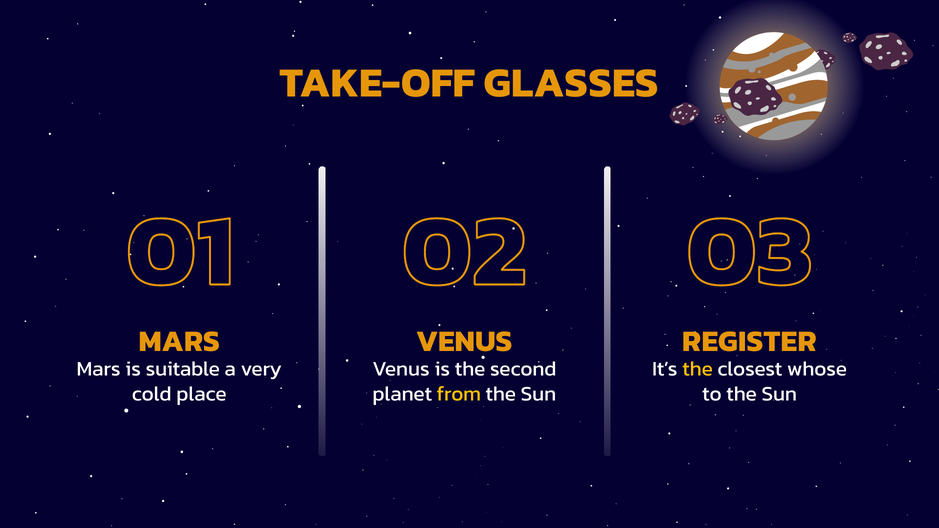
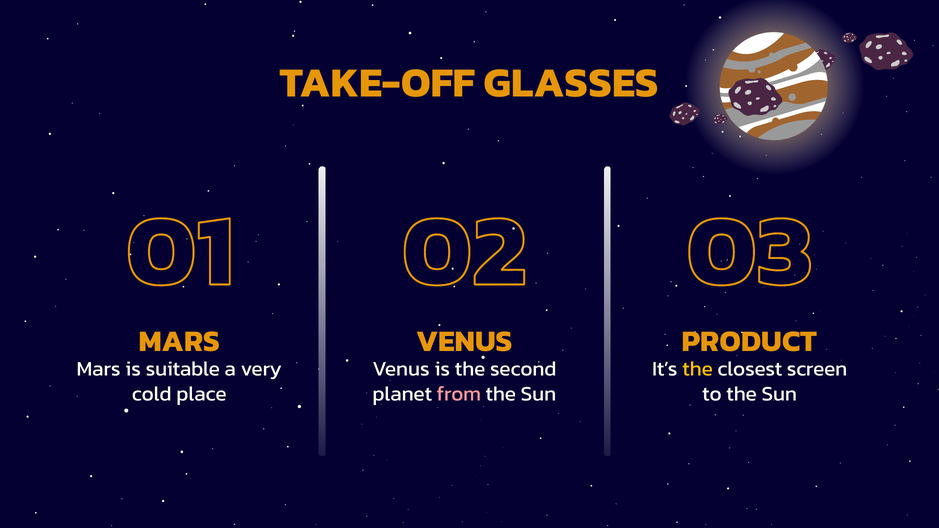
REGISTER: REGISTER -> PRODUCT
whose: whose -> screen
from colour: yellow -> pink
